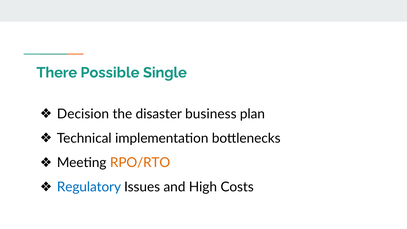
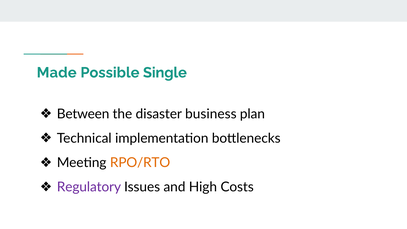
There: There -> Made
Decision: Decision -> Between
Regulatory colour: blue -> purple
